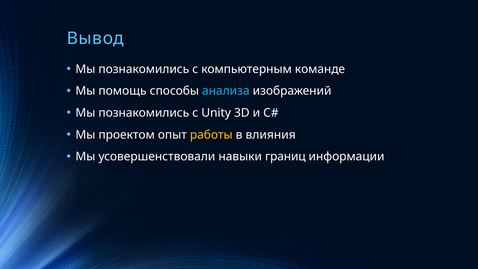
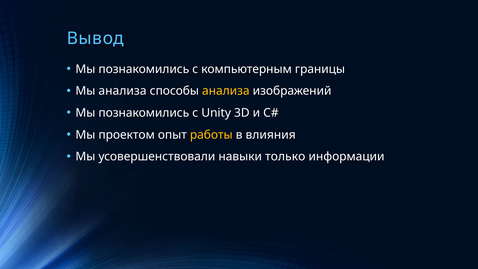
команде: команде -> границы
Мы помощь: помощь -> анализа
анализа at (226, 91) colour: light blue -> yellow
границ: границ -> только
